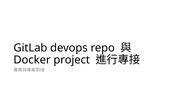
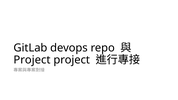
Docker at (32, 60): Docker -> Project
